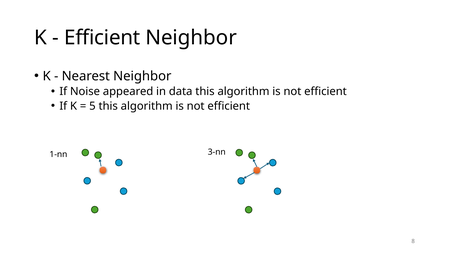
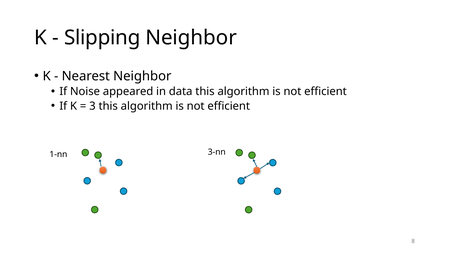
Efficient at (102, 38): Efficient -> Slipping
5: 5 -> 3
